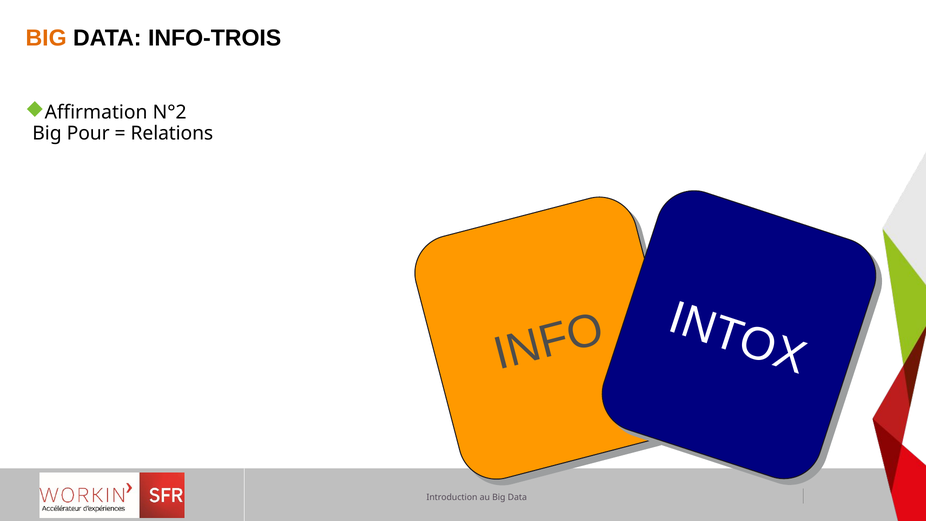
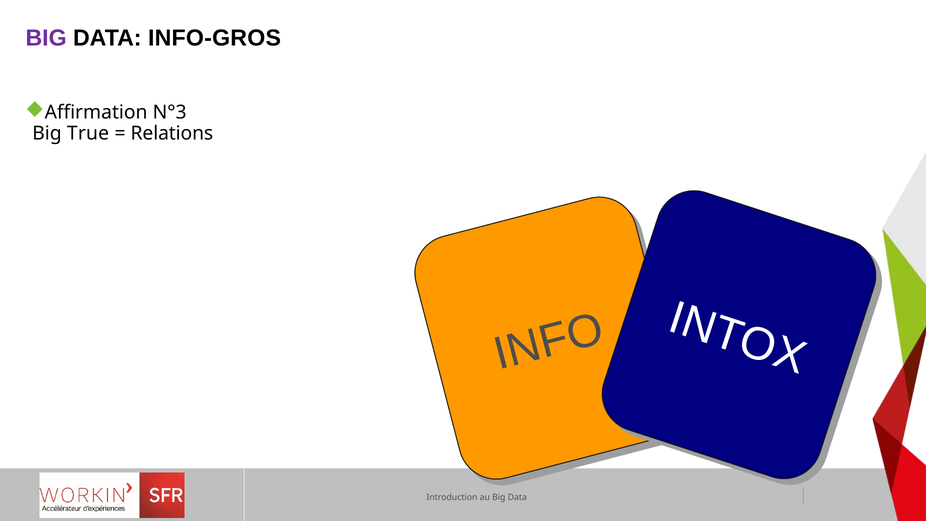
BIG at (46, 38) colour: orange -> purple
INFO-TROIS: INFO-TROIS -> INFO-GROS
N°2: N°2 -> N°3
Pour: Pour -> True
